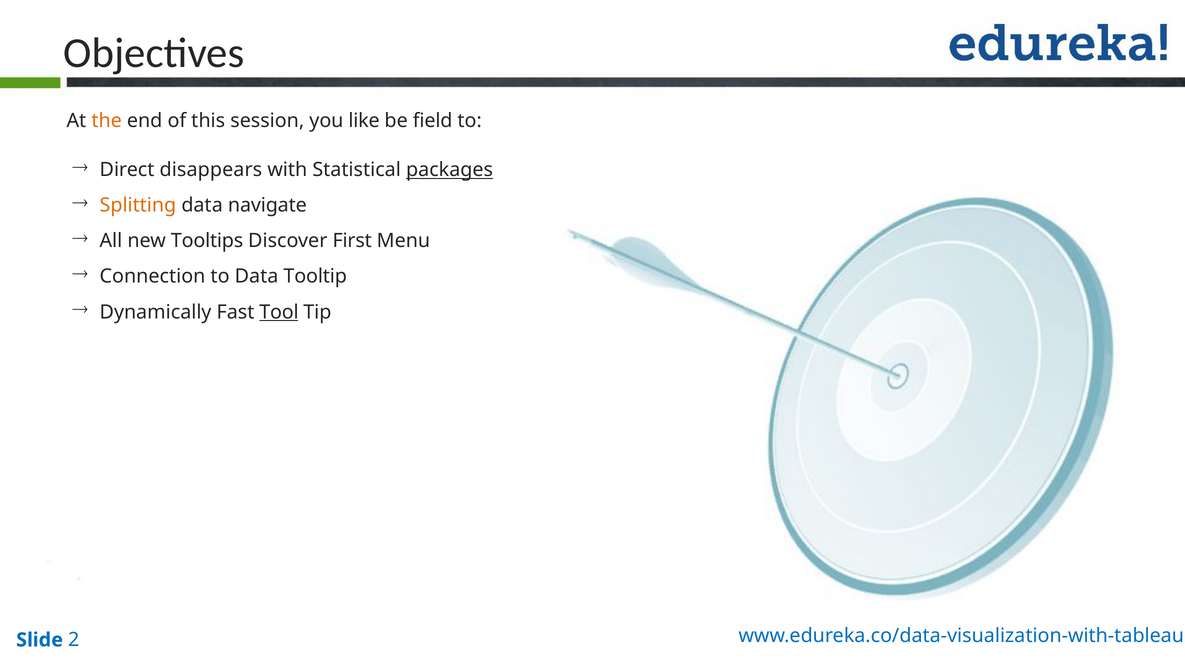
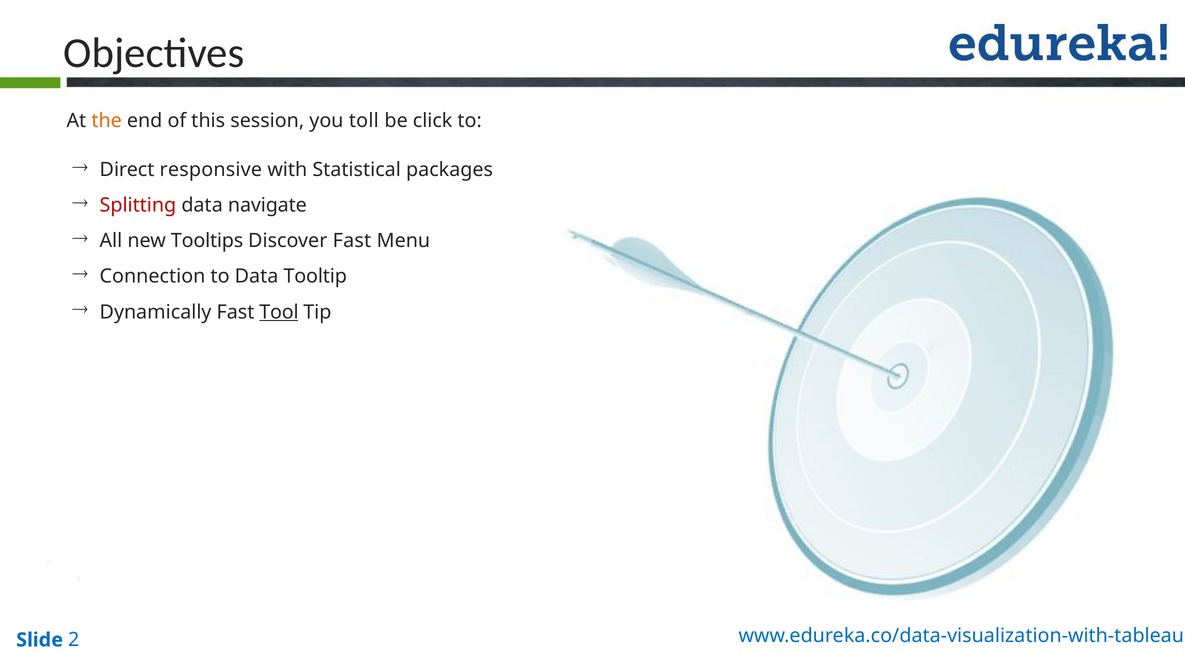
like: like -> toll
field: field -> click
disappears: disappears -> responsive
packages underline: present -> none
Splitting colour: orange -> red
Discover First: First -> Fast
